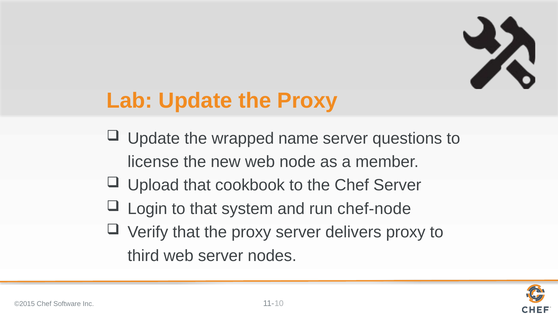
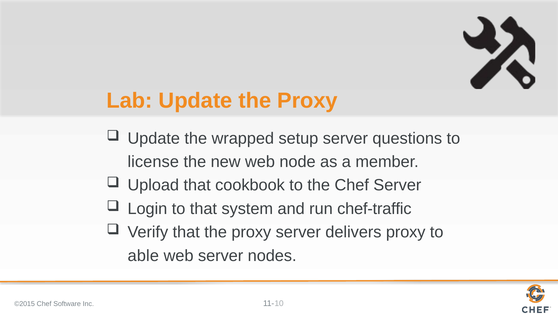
name: name -> setup
chef-node: chef-node -> chef-traffic
third: third -> able
